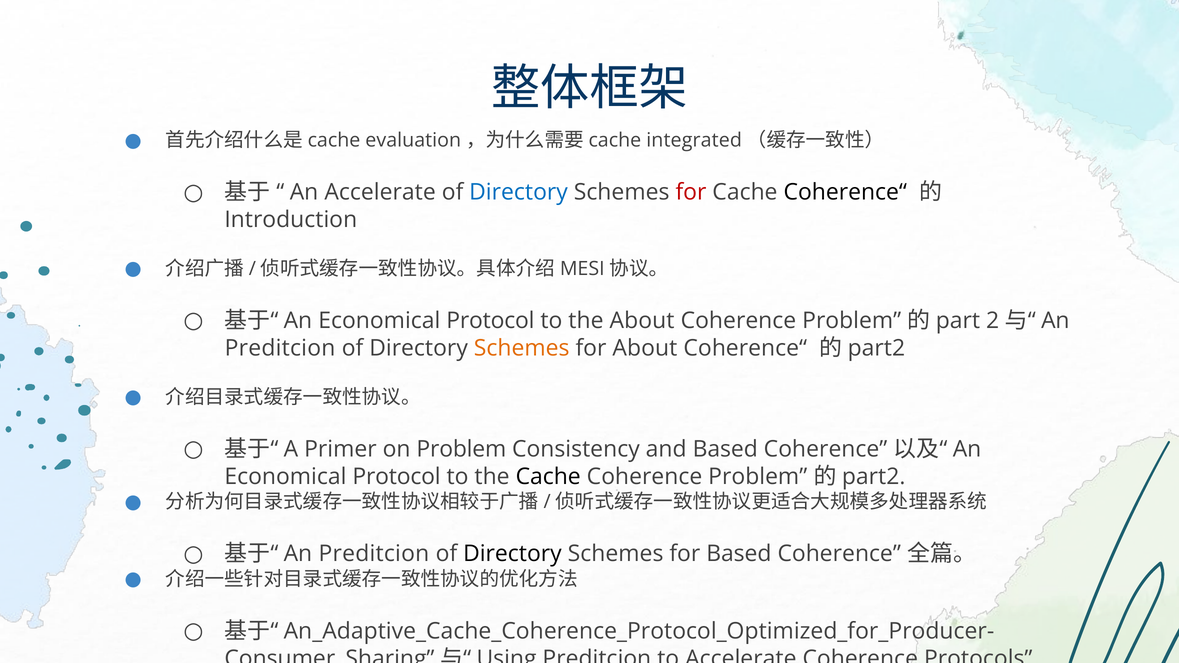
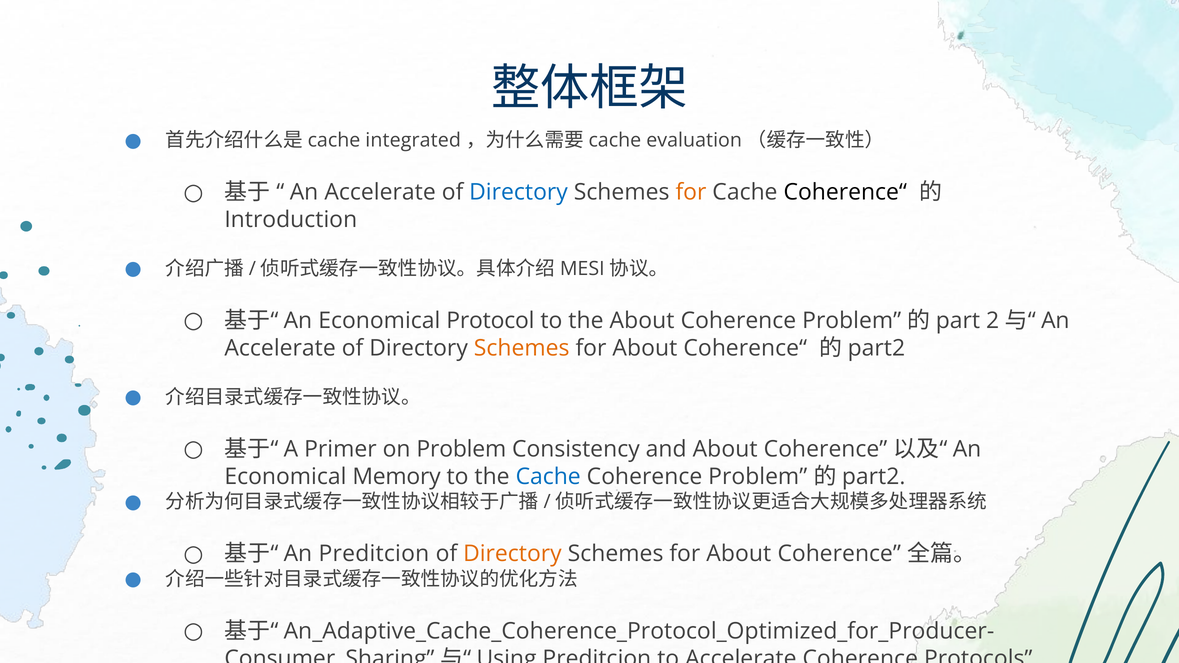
evaluation: evaluation -> integrated
integrated: integrated -> evaluation
for at (691, 192) colour: red -> orange
Preditcion at (280, 348): Preditcion -> Accelerate
and Based: Based -> About
Protocol at (397, 477): Protocol -> Memory
Cache at (548, 477) colour: black -> blue
Directory at (512, 554) colour: black -> orange
Based at (739, 554): Based -> About
